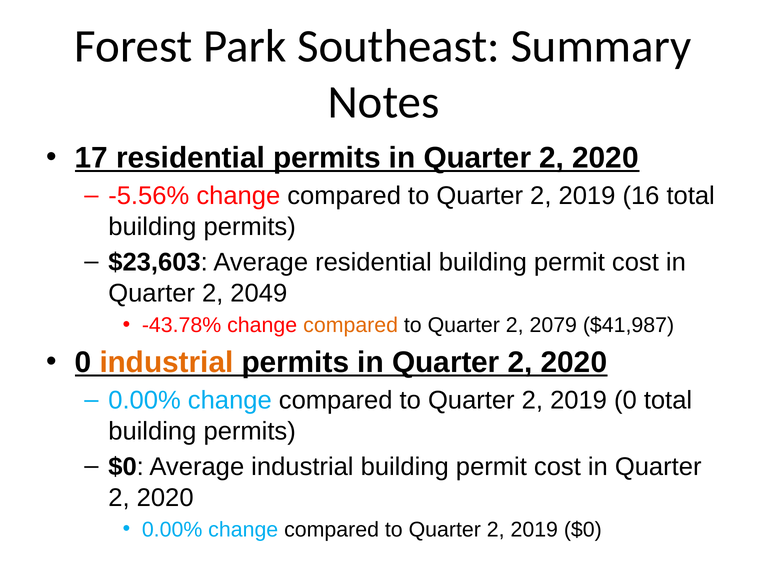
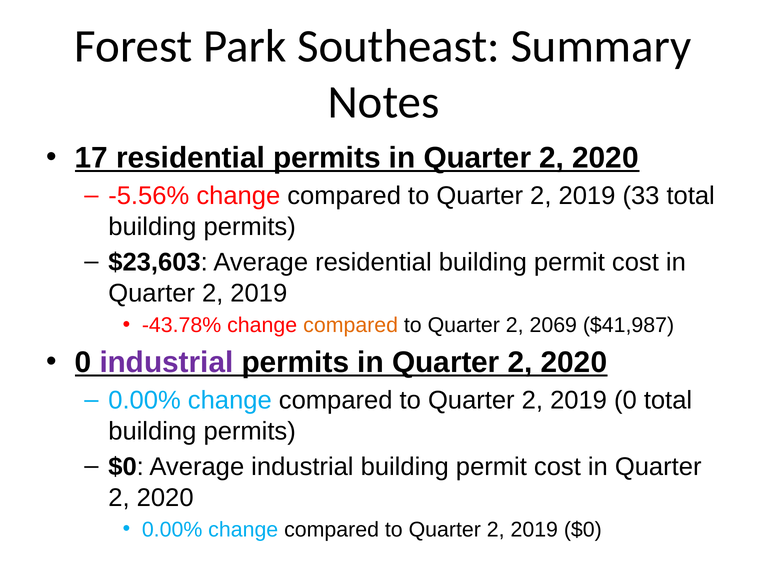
16: 16 -> 33
2049 at (259, 293): 2049 -> 2019
2079: 2079 -> 2069
industrial at (167, 363) colour: orange -> purple
